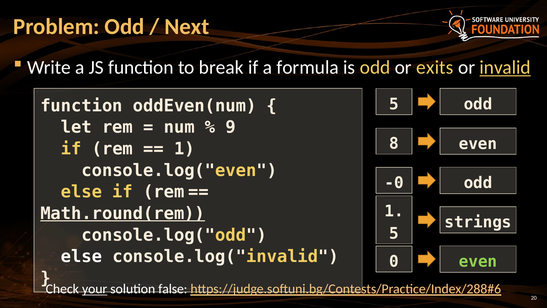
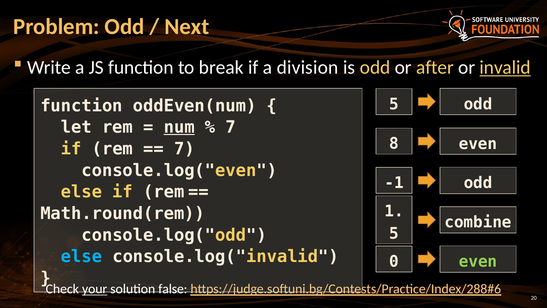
formula: formula -> division
exits: exits -> after
num underline: none -> present
9 at (231, 127): 9 -> 7
1 at (184, 149): 1 -> 7
-0: -0 -> -1
Math.round(rem underline: present -> none
strings: strings -> combine
else at (82, 256) colour: white -> light blue
